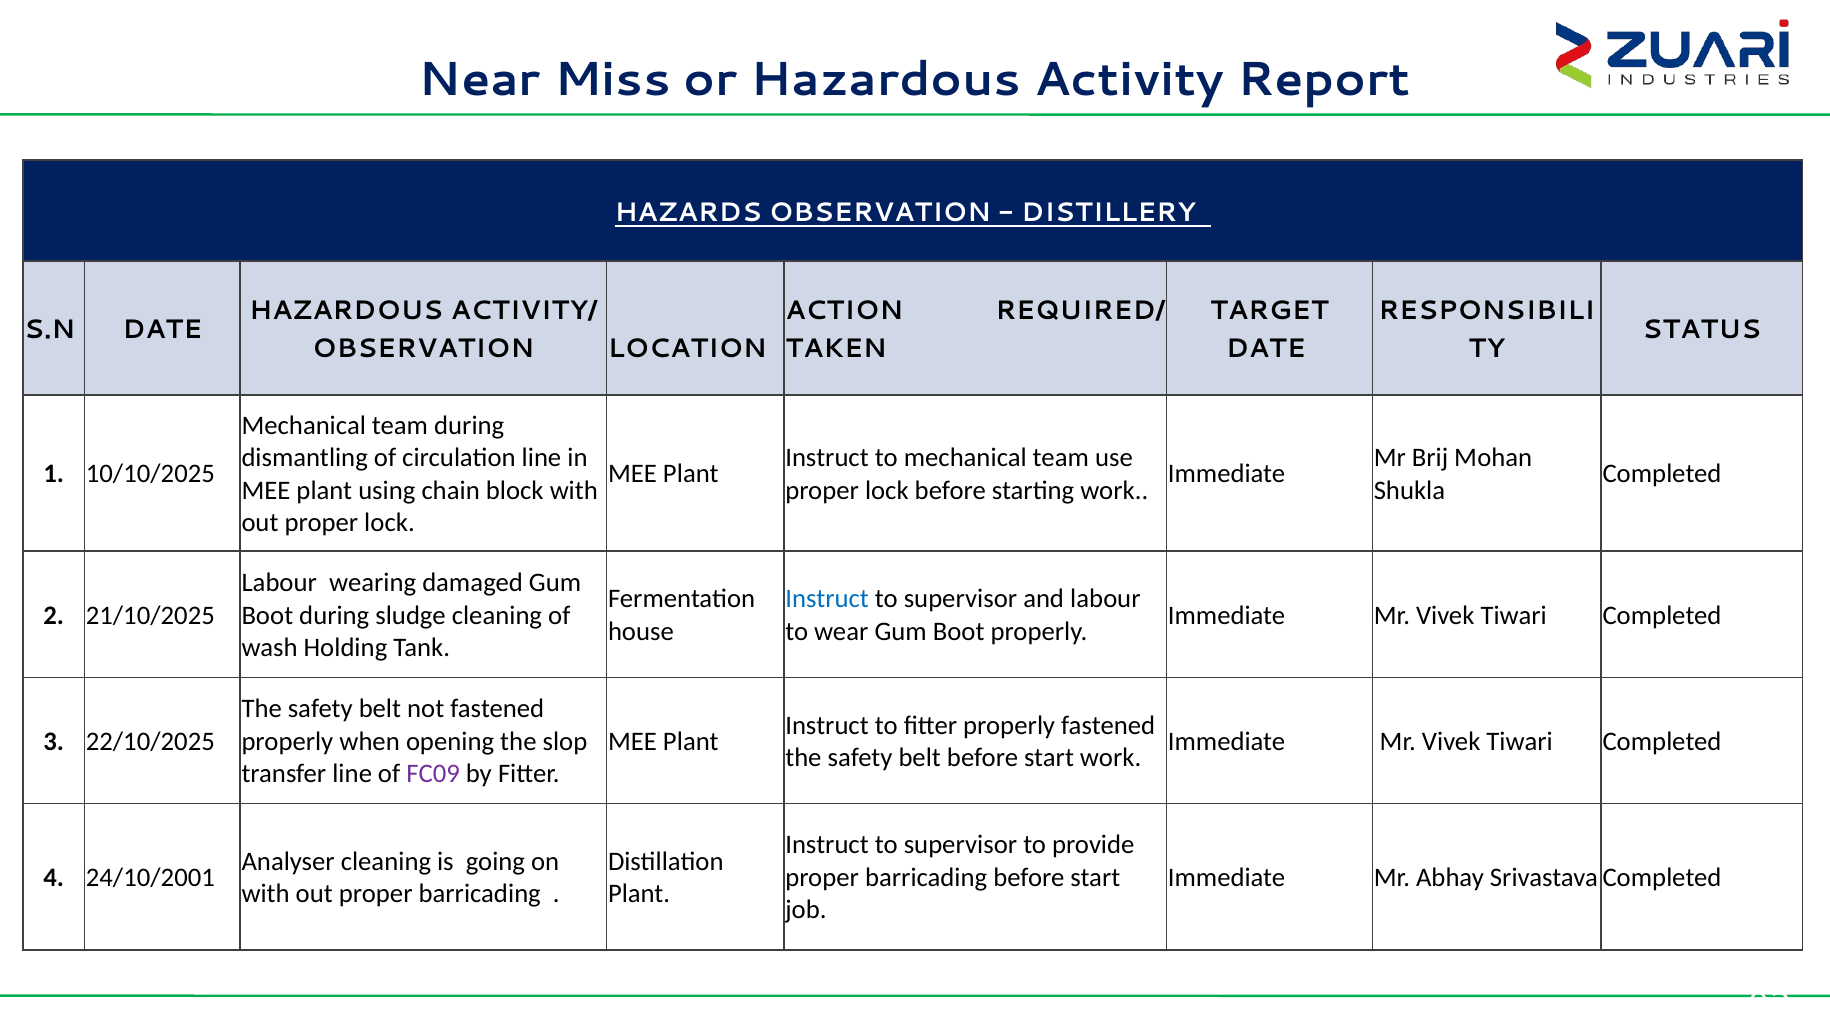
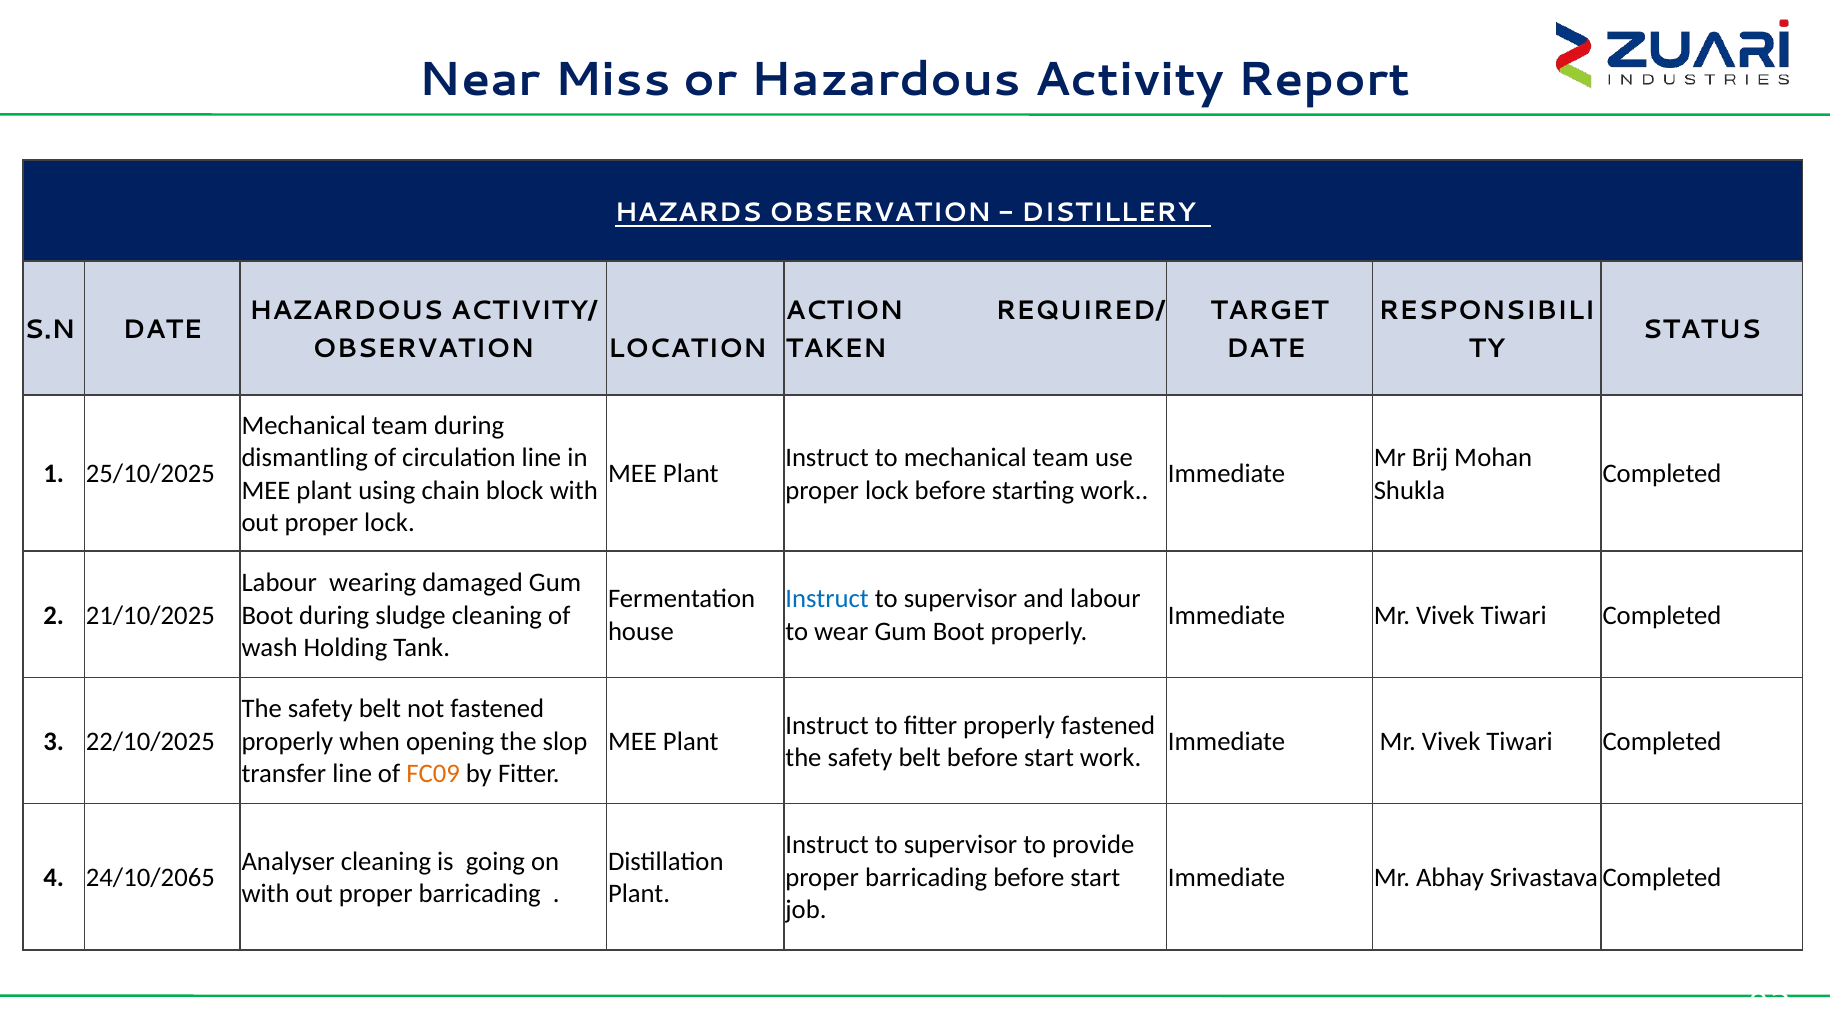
10/10/2025: 10/10/2025 -> 25/10/2025
FC09 colour: purple -> orange
24/10/2001: 24/10/2001 -> 24/10/2065
